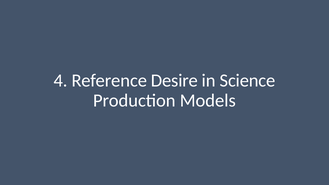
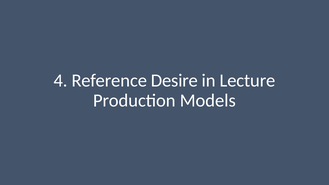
Science: Science -> Lecture
